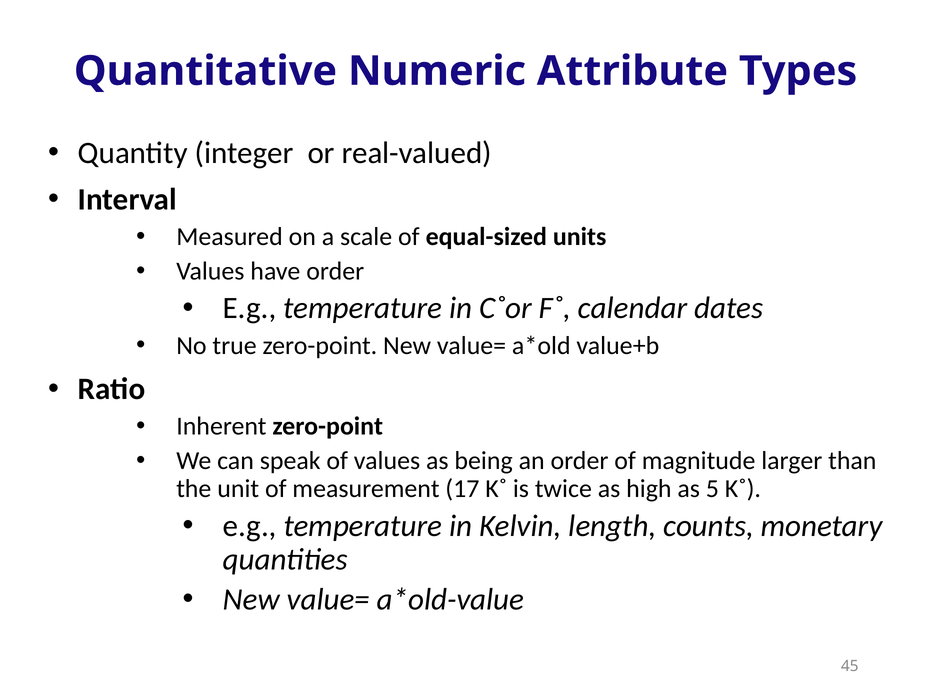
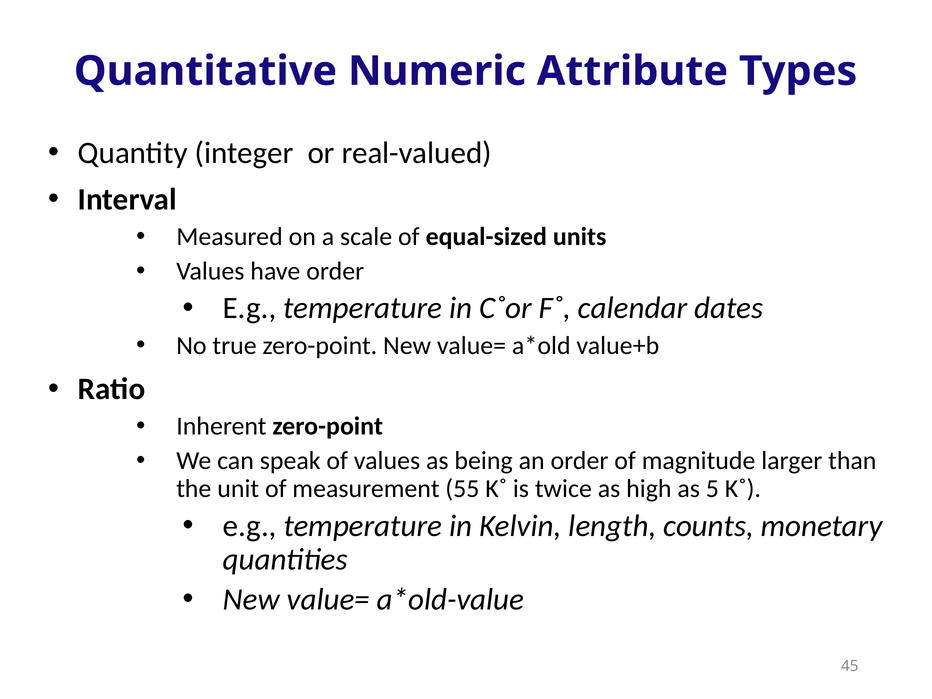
17: 17 -> 55
